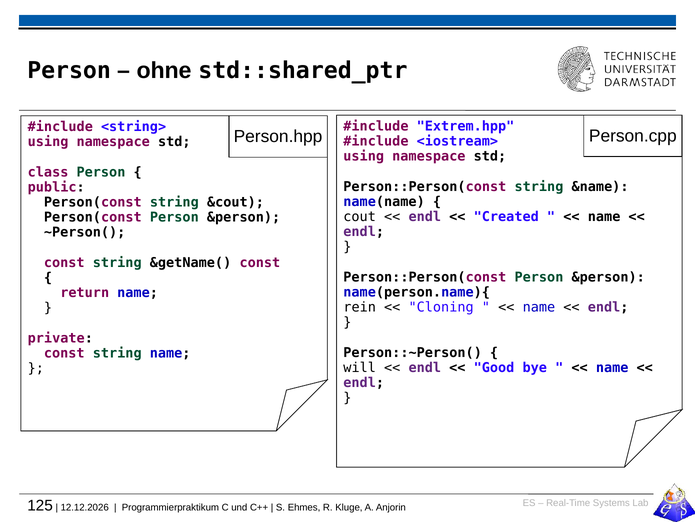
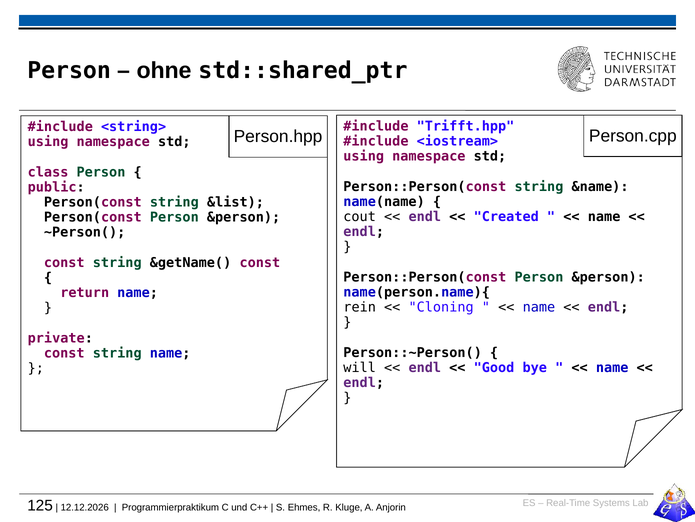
Extrem.hpp: Extrem.hpp -> Trifft.hpp
&cout: &cout -> &list
